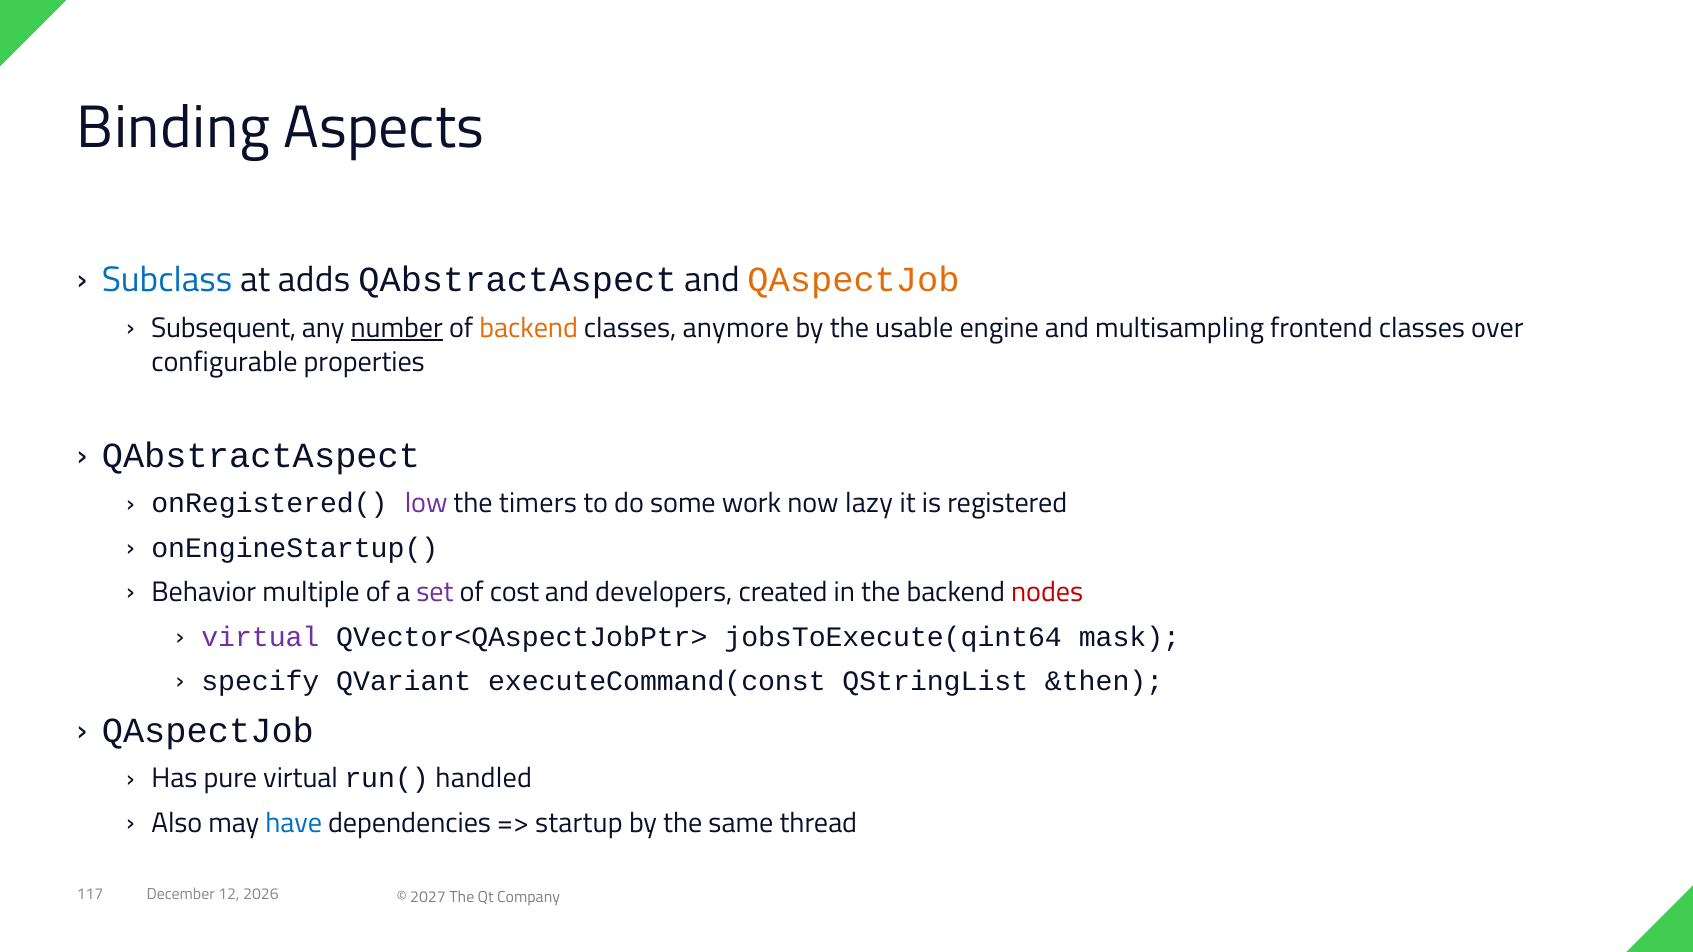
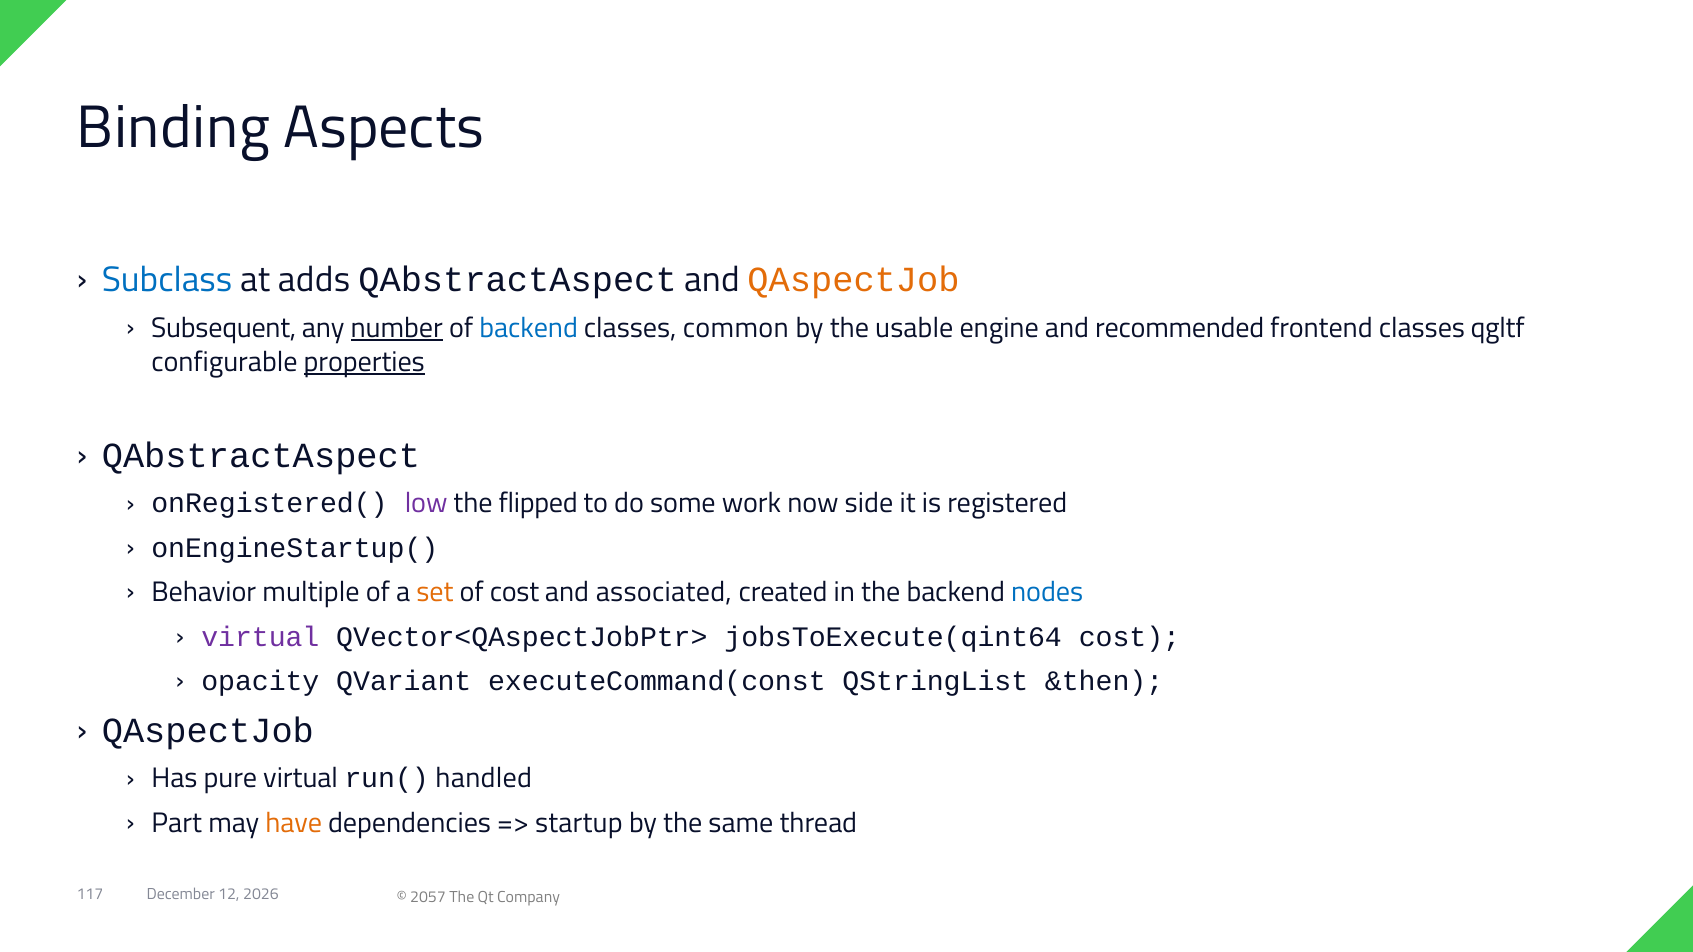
backend at (529, 328) colour: orange -> blue
anymore: anymore -> common
multisampling: multisampling -> recommended
over: over -> qgltf
properties underline: none -> present
timers: timers -> flipped
lazy: lazy -> side
set colour: purple -> orange
developers: developers -> associated
nodes colour: red -> blue
jobsToExecute(qint64 mask: mask -> cost
specify: specify -> opacity
Also: Also -> Part
have colour: blue -> orange
2027: 2027 -> 2057
